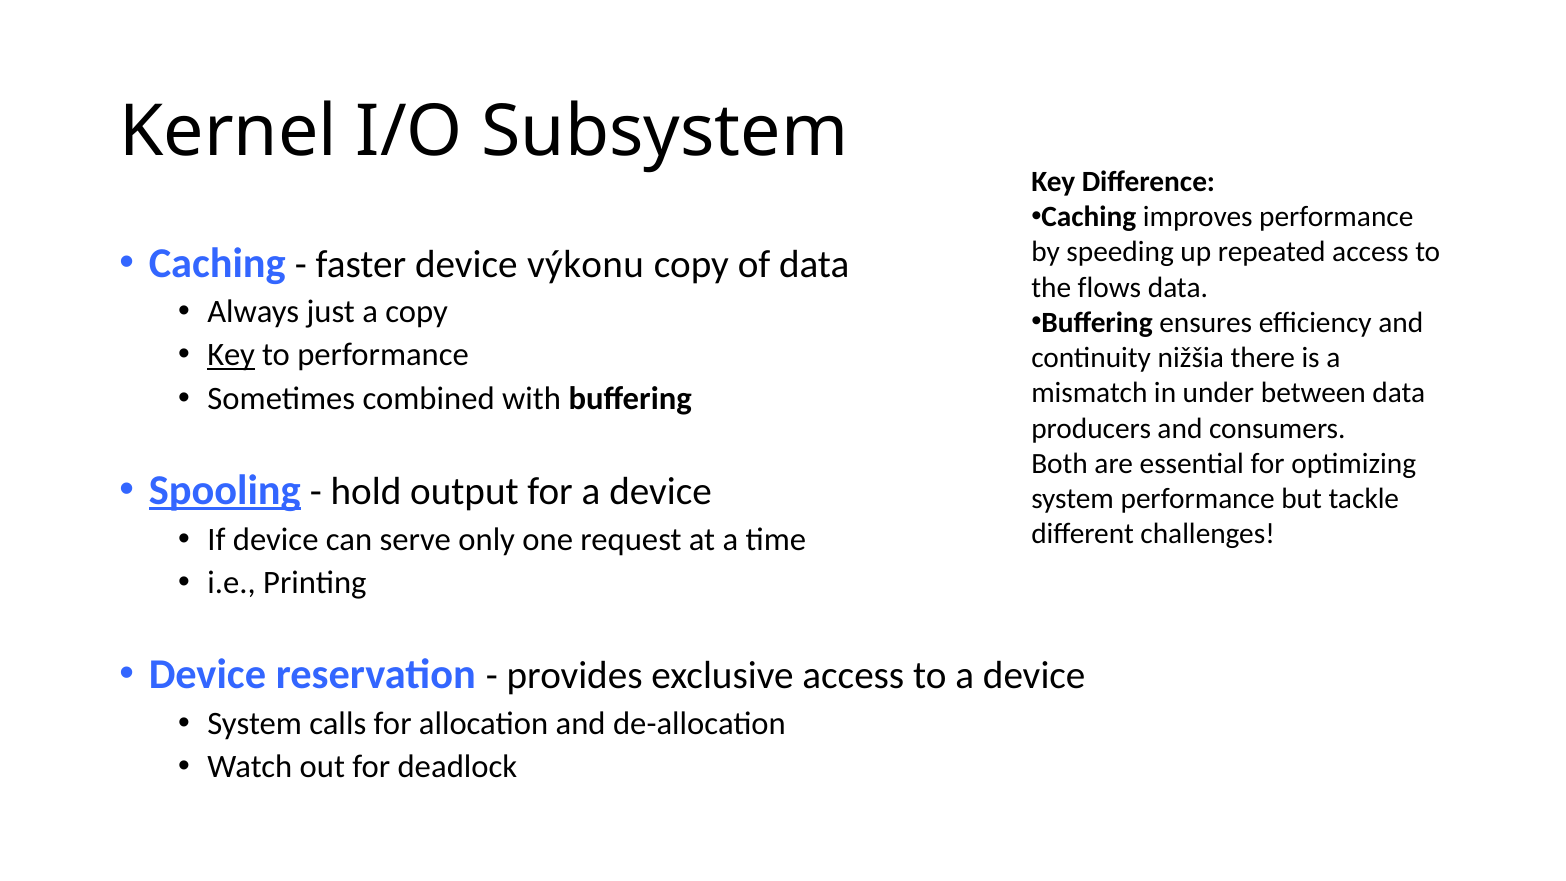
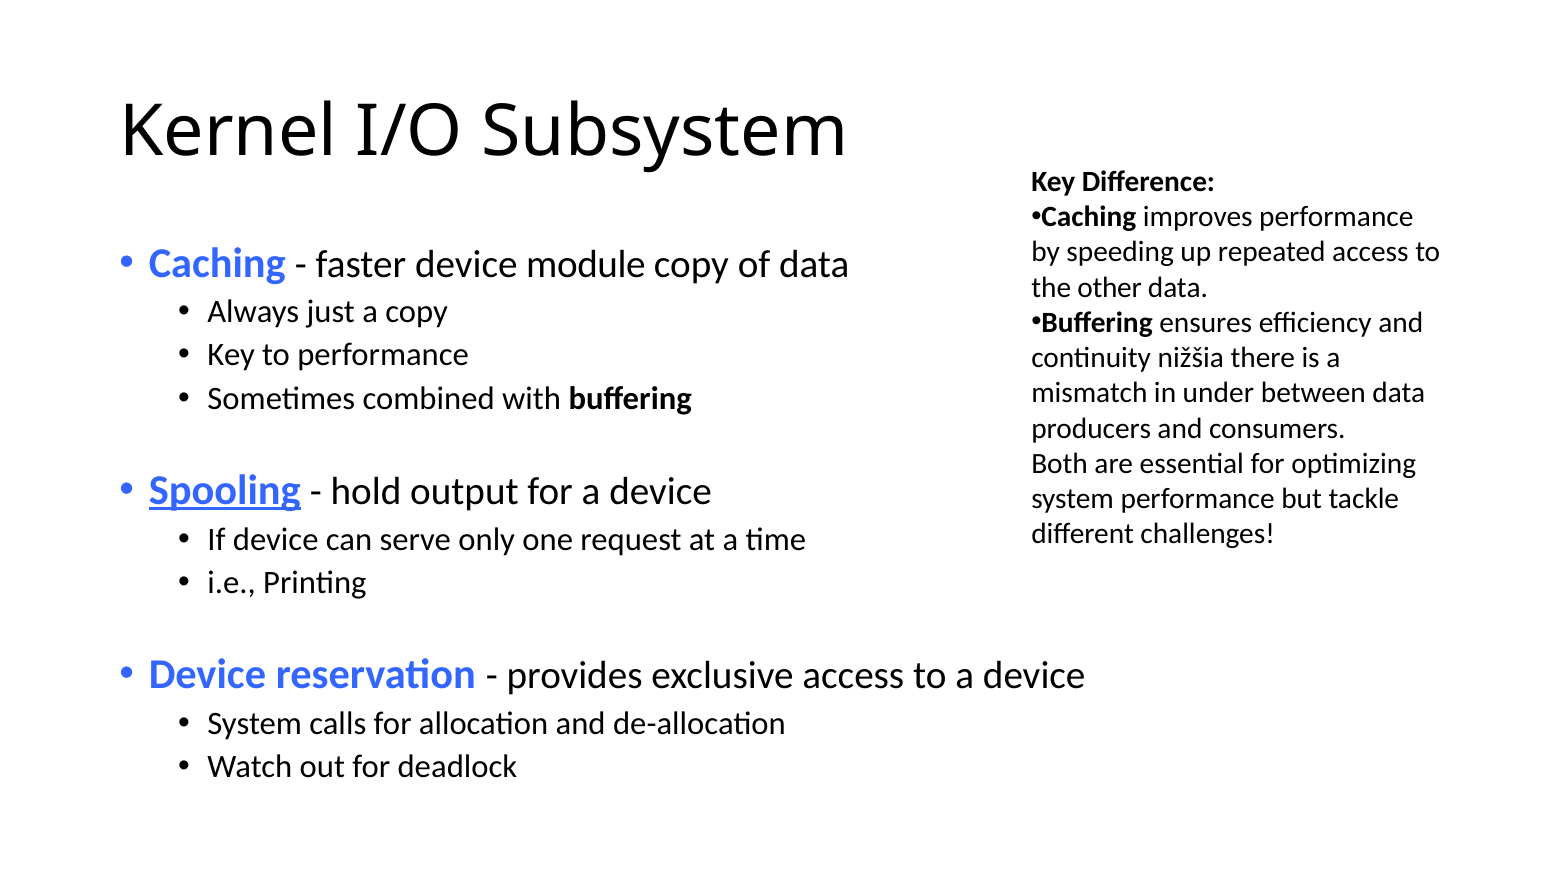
výkonu: výkonu -> module
flows: flows -> other
Key at (231, 355) underline: present -> none
